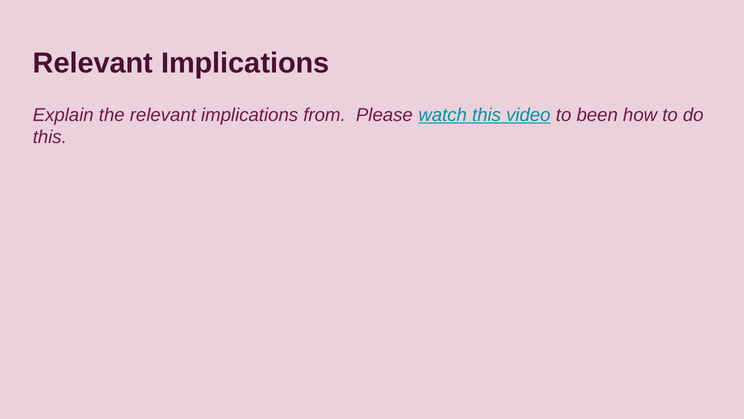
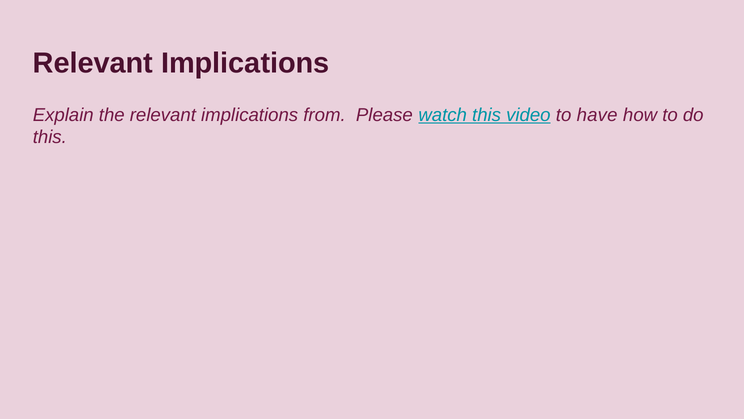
been: been -> have
